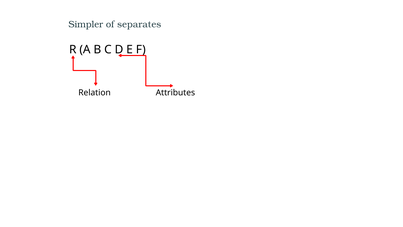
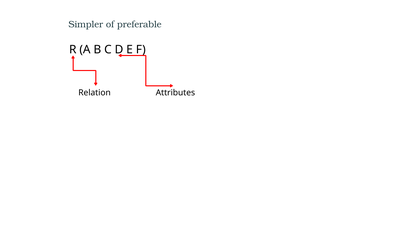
separates: separates -> preferable
